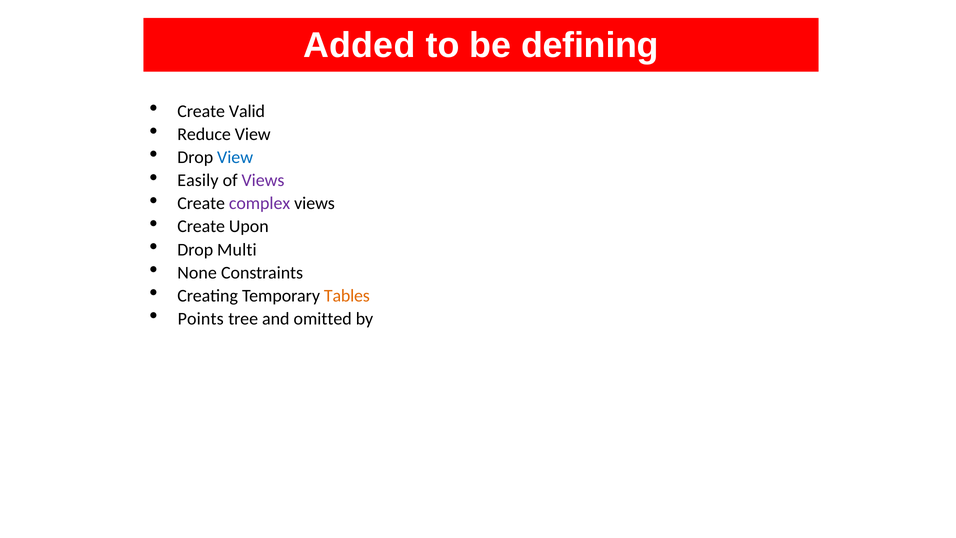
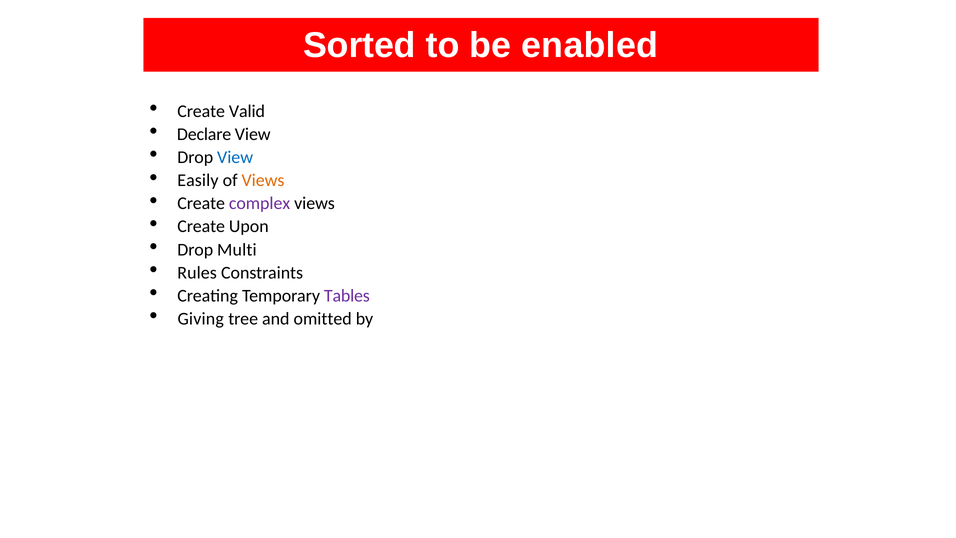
Added: Added -> Sorted
defining: defining -> enabled
Reduce: Reduce -> Declare
Views at (263, 180) colour: purple -> orange
None: None -> Rules
Tables colour: orange -> purple
Points: Points -> Giving
